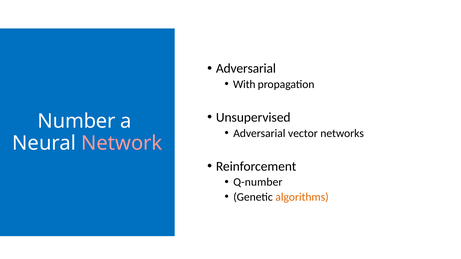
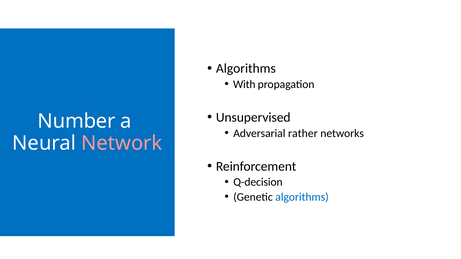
Adversarial at (246, 69): Adversarial -> Algorithms
vector: vector -> rather
Q-number: Q-number -> Q-decision
algorithms at (302, 197) colour: orange -> blue
